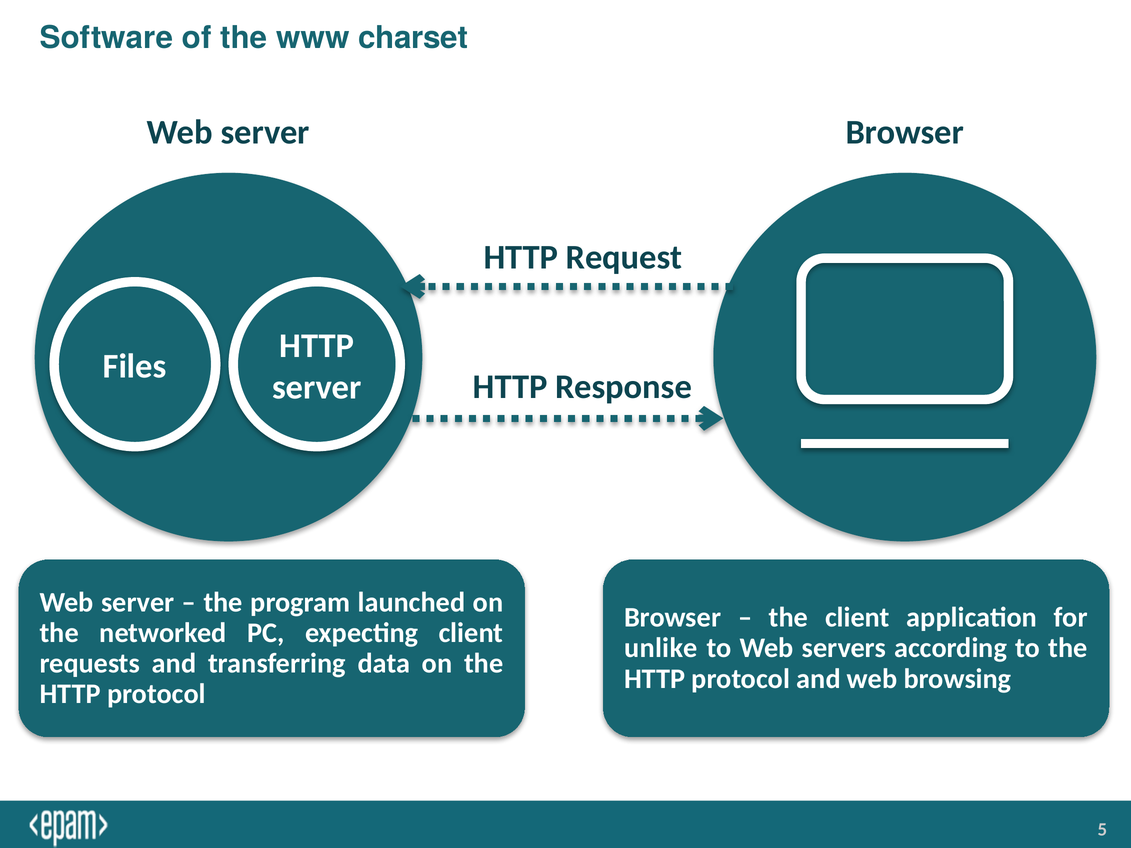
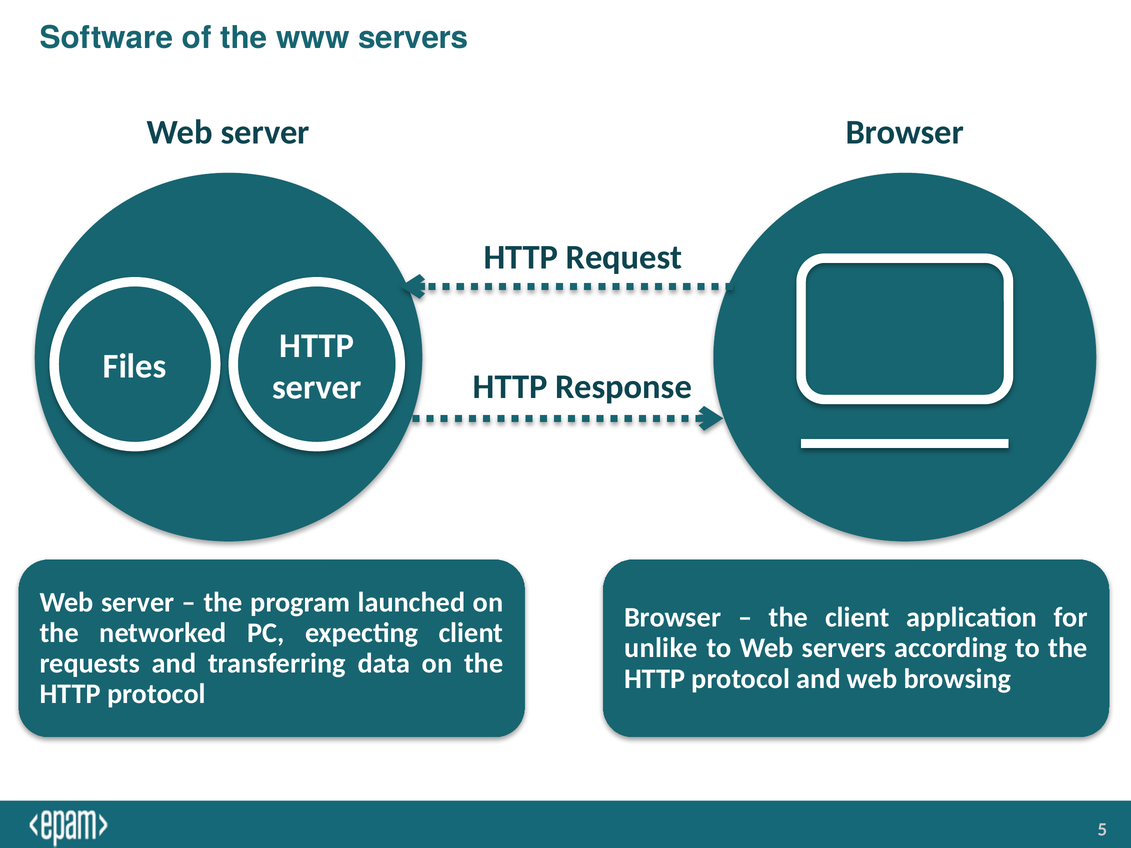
www charset: charset -> servers
